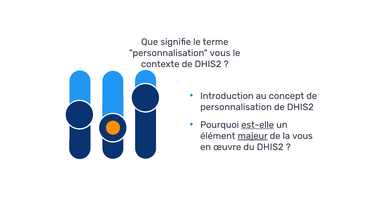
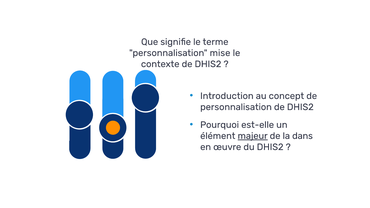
personnalisation vous: vous -> mise
est-elle underline: present -> none
la vous: vous -> dans
